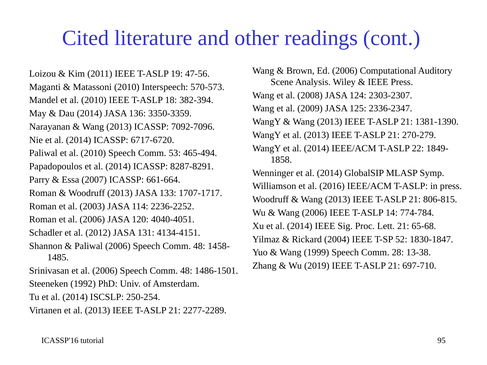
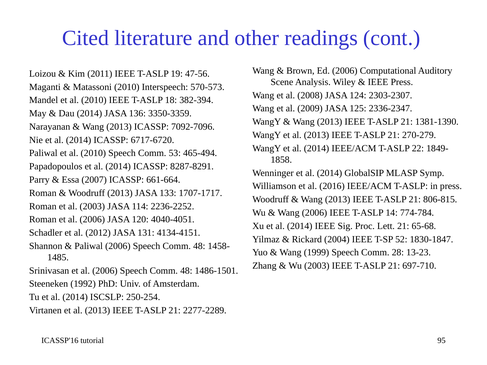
13-38: 13-38 -> 13-23
Wu 2019: 2019 -> 2003
